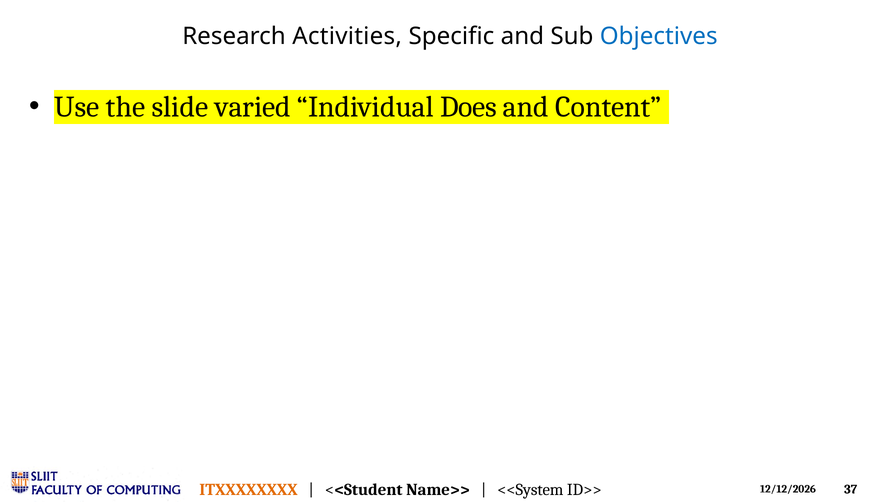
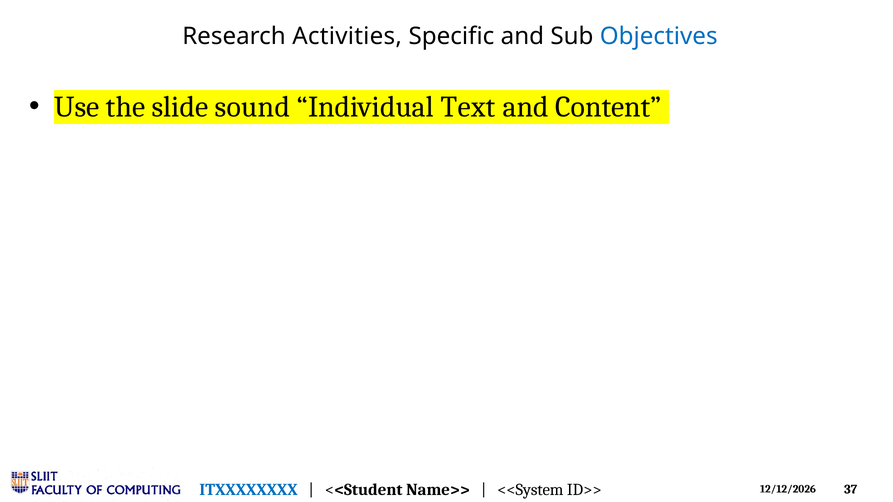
varied: varied -> sound
Does: Does -> Text
ITXXXXXXXX colour: orange -> blue
